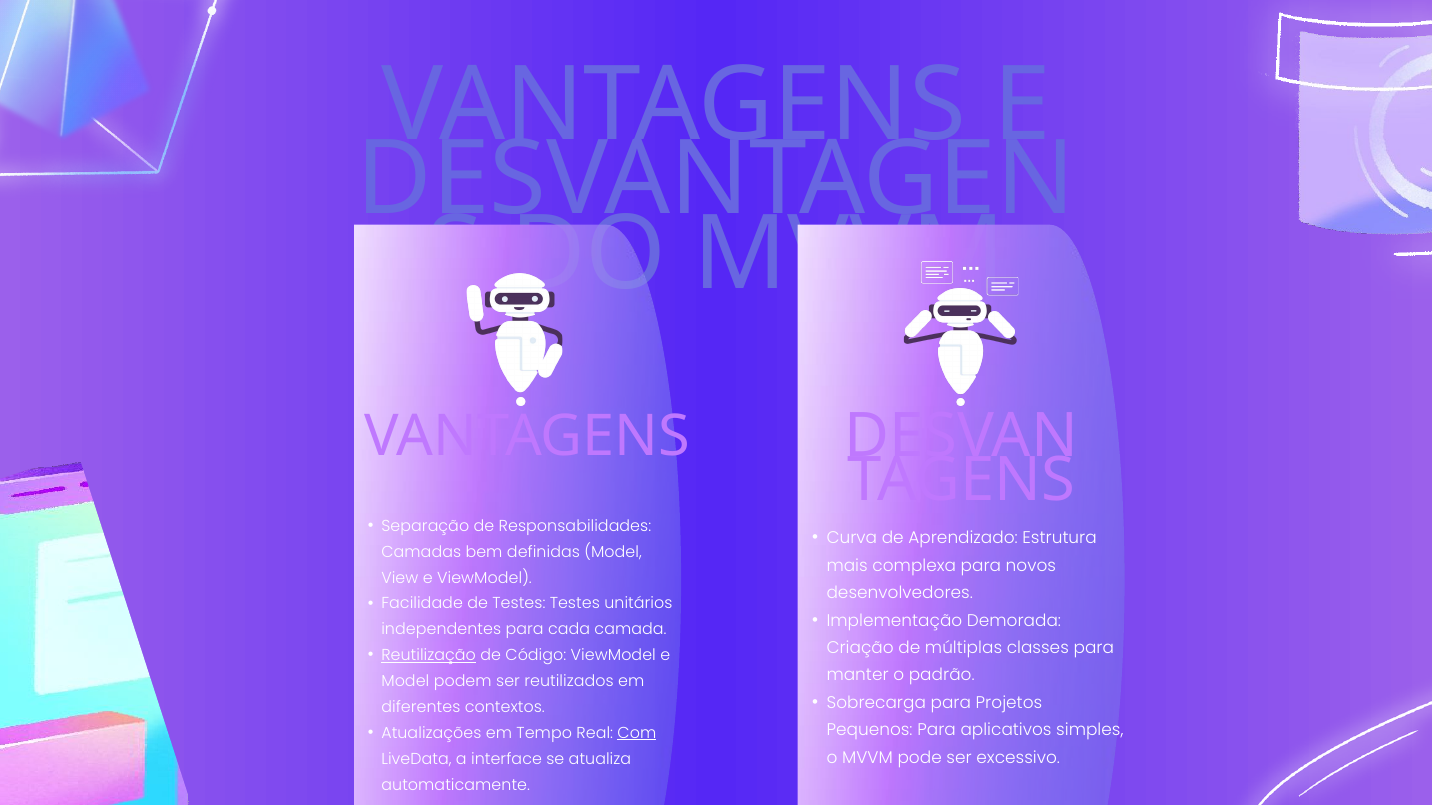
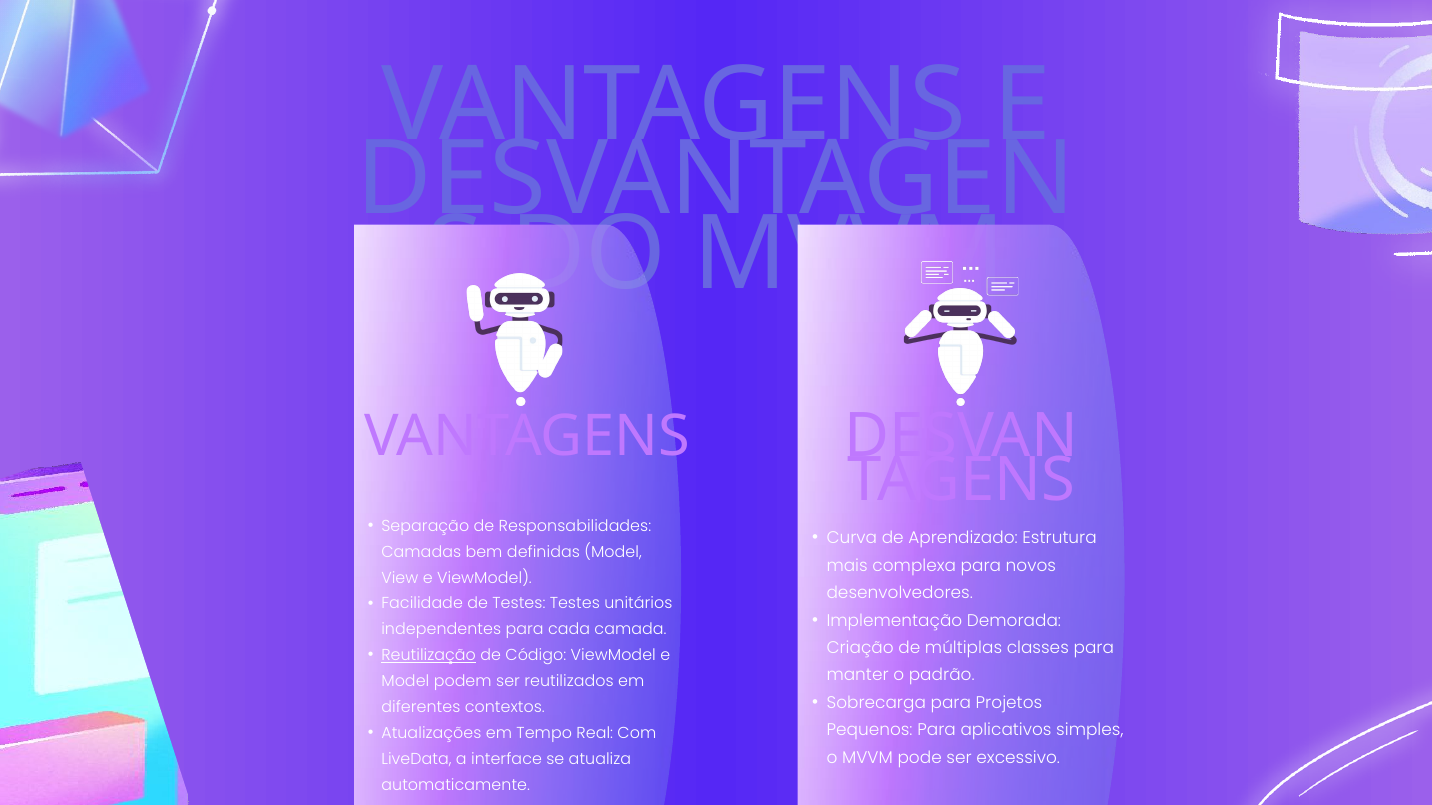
Com underline: present -> none
